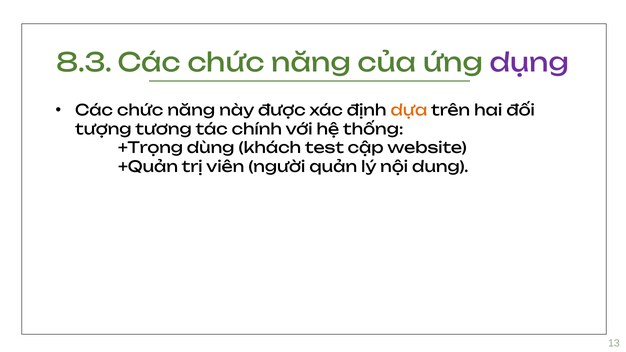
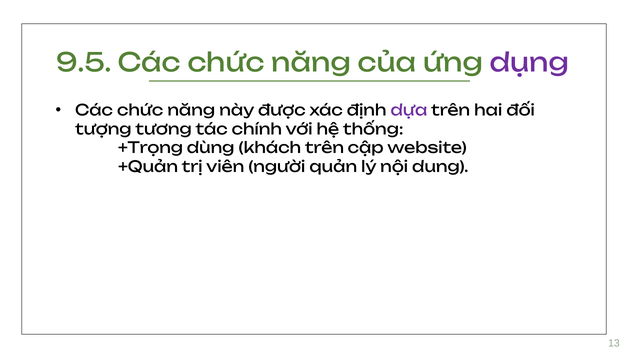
8.3: 8.3 -> 9.5
dựa colour: orange -> purple
khách test: test -> trên
